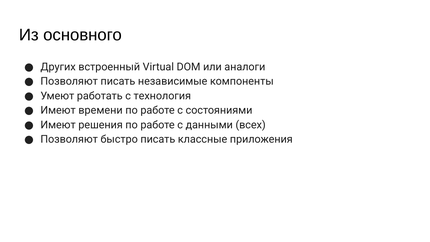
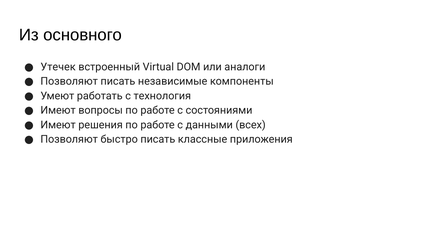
Других: Других -> Утечек
времени: времени -> вопросы
